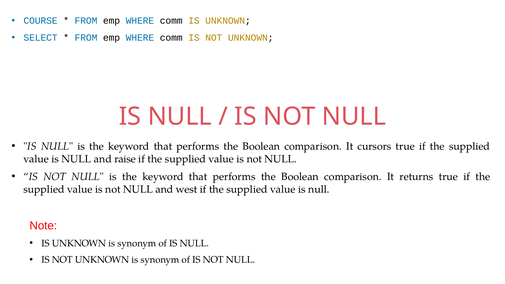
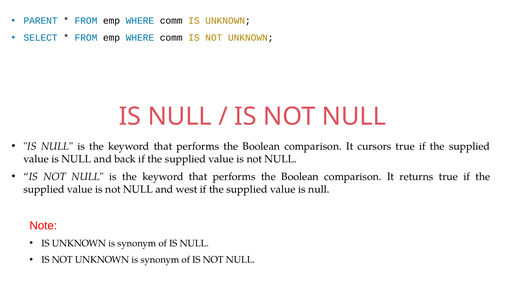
COURSE: COURSE -> PARENT
raise: raise -> back
